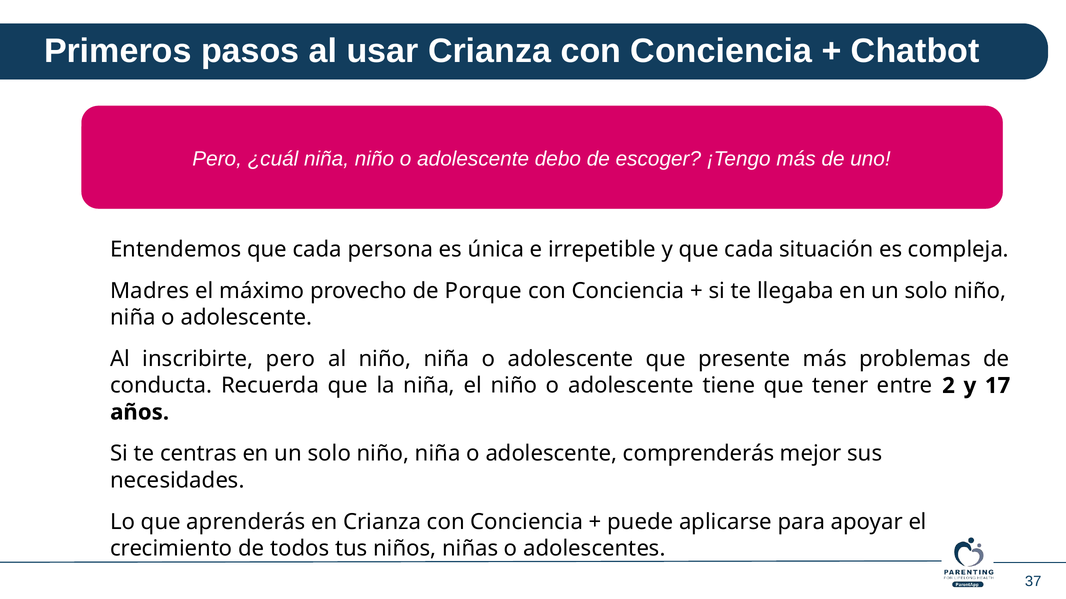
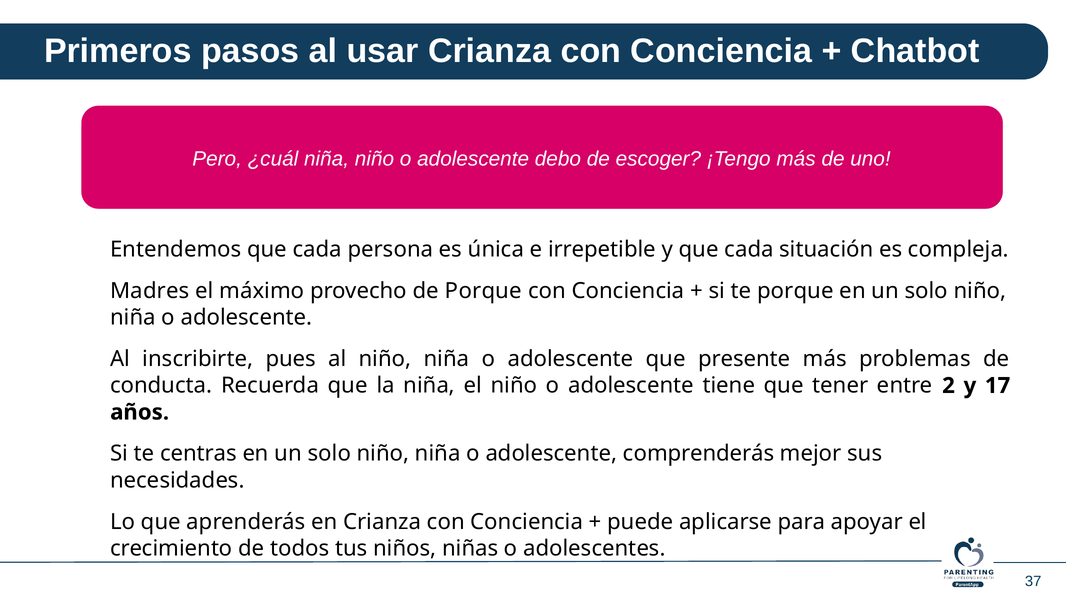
te llegaba: llegaba -> porque
inscribirte pero: pero -> pues
